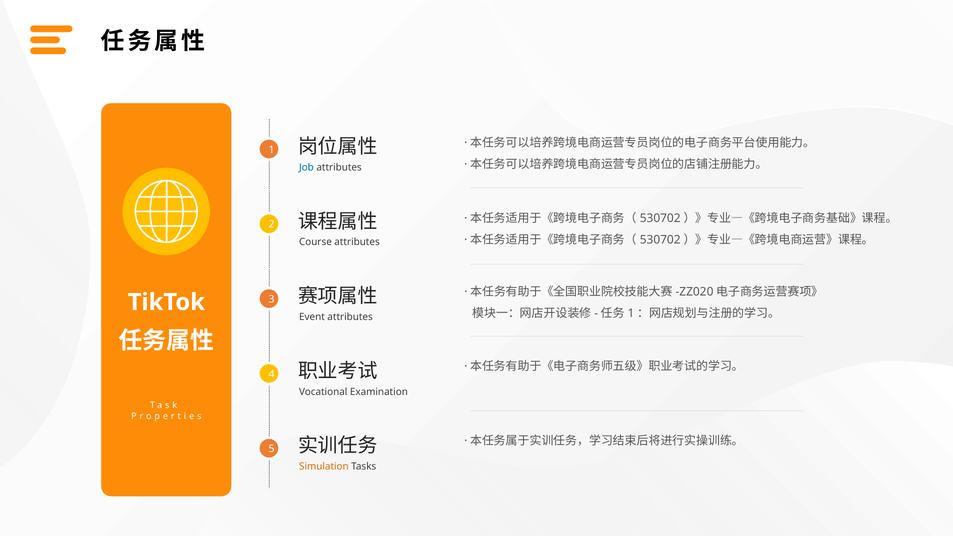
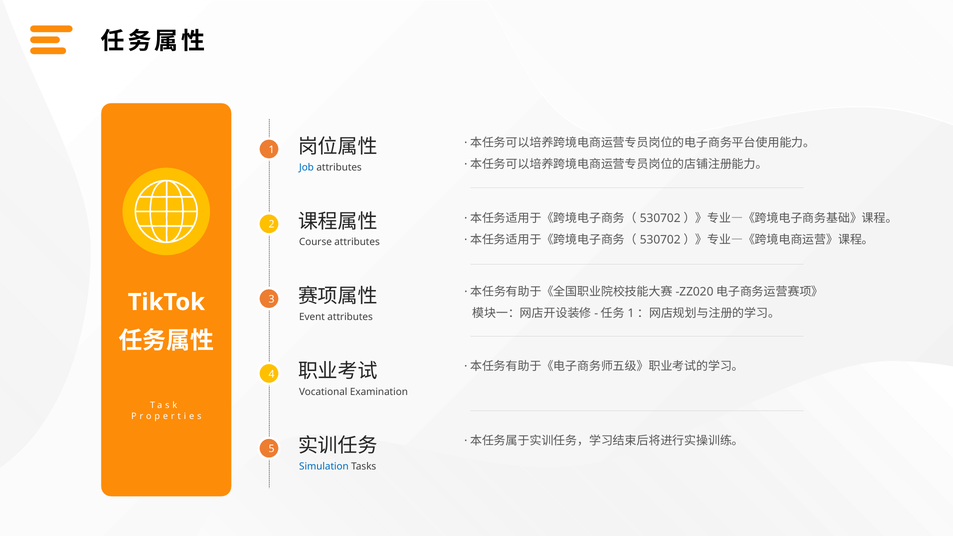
Simulation colour: orange -> blue
